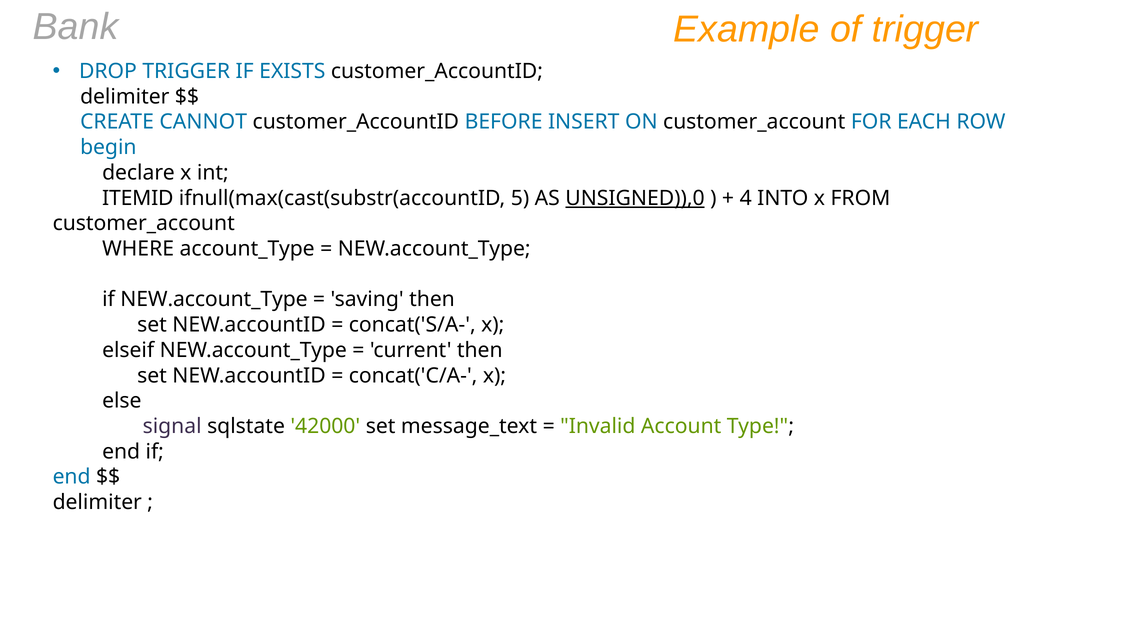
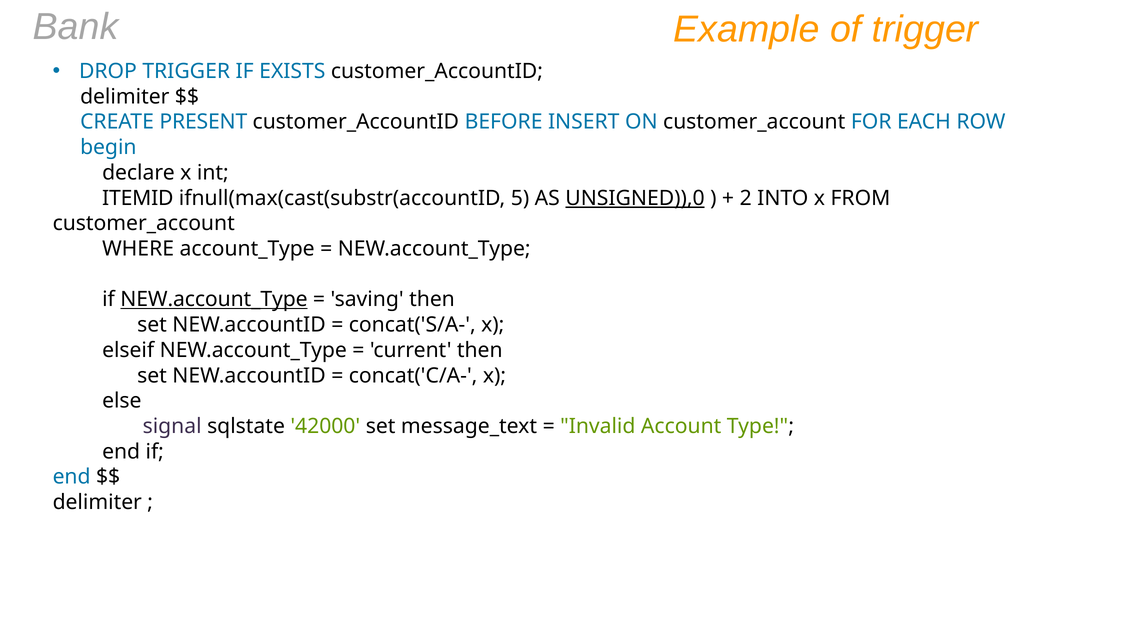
CANNOT: CANNOT -> PRESENT
4: 4 -> 2
NEW.account_Type at (214, 300) underline: none -> present
